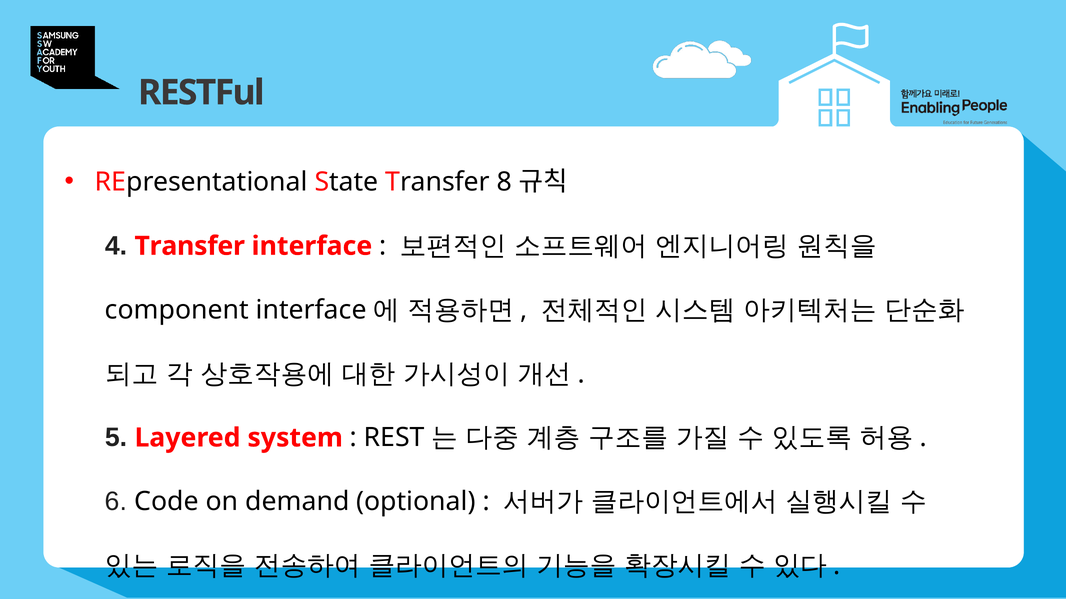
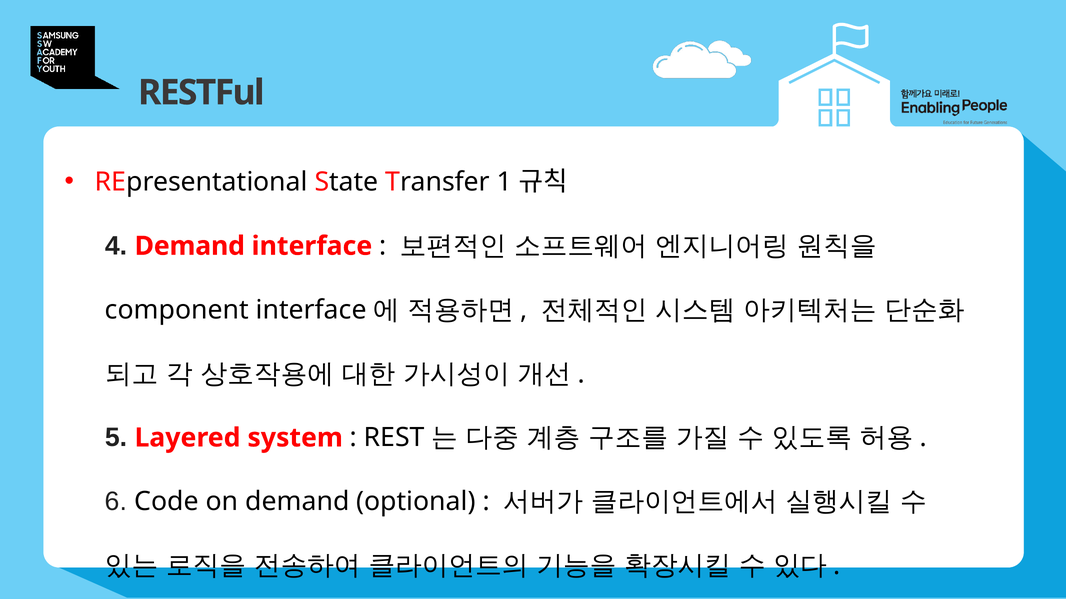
8: 8 -> 1
4 Transfer: Transfer -> Demand
